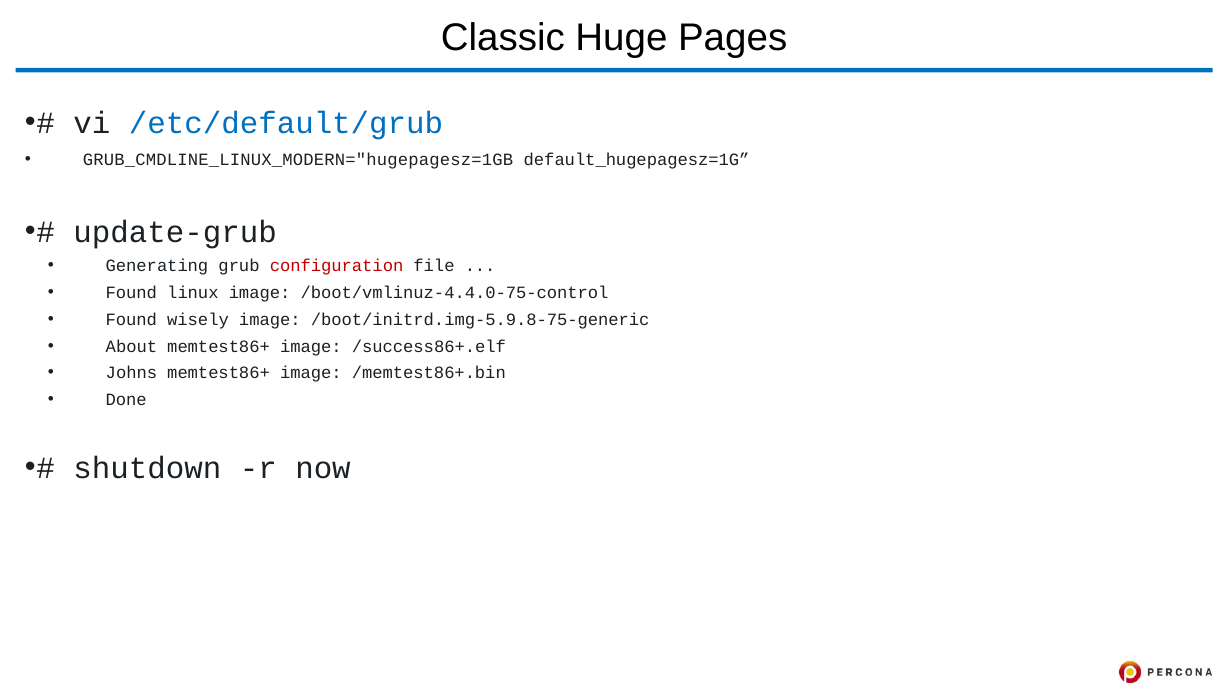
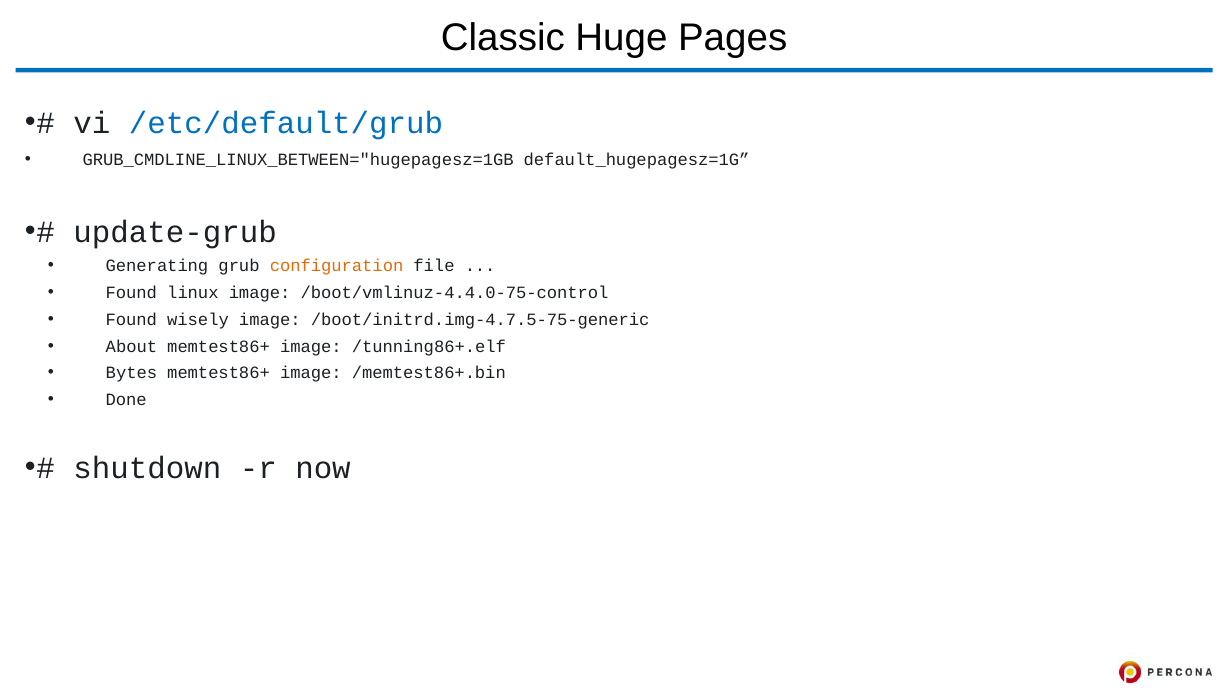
GRUB_CMDLINE_LINUX_MODERN="hugepagesz=1GB: GRUB_CMDLINE_LINUX_MODERN="hugepagesz=1GB -> GRUB_CMDLINE_LINUX_BETWEEN="hugepagesz=1GB
configuration colour: red -> orange
/boot/initrd.img-5.9.8-75-generic: /boot/initrd.img-5.9.8-75-generic -> /boot/initrd.img-4.7.5-75-generic
/success86+.elf: /success86+.elf -> /tunning86+.elf
Johns: Johns -> Bytes
